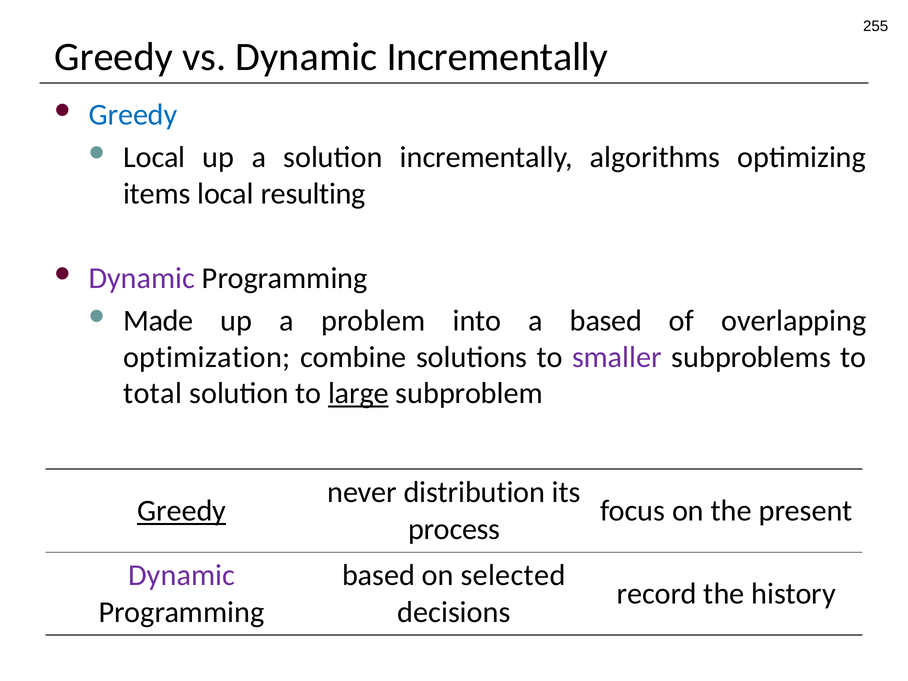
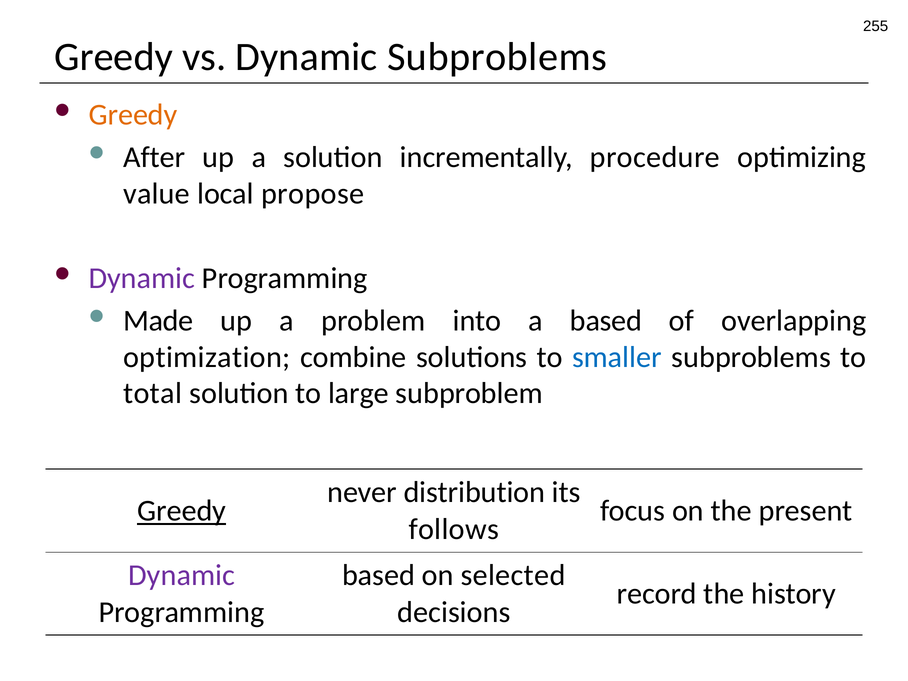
Dynamic Incrementally: Incrementally -> Subproblems
Greedy at (133, 115) colour: blue -> orange
Local at (154, 157): Local -> After
algorithms: algorithms -> procedure
items: items -> value
resulting: resulting -> propose
smaller colour: purple -> blue
large underline: present -> none
process: process -> follows
